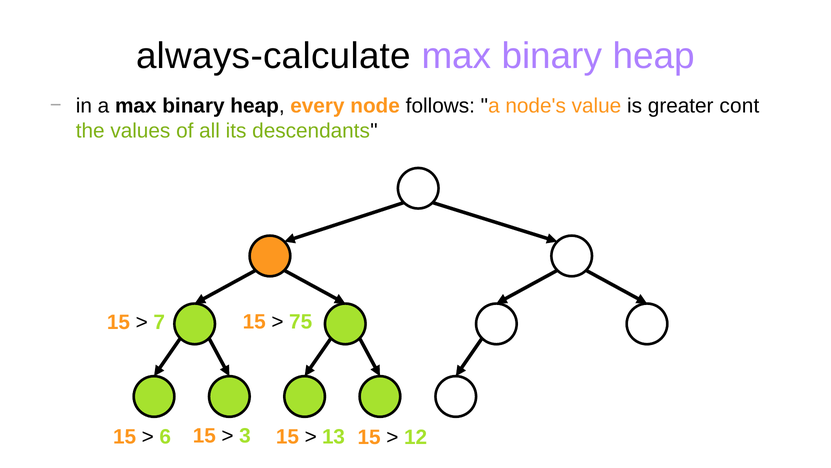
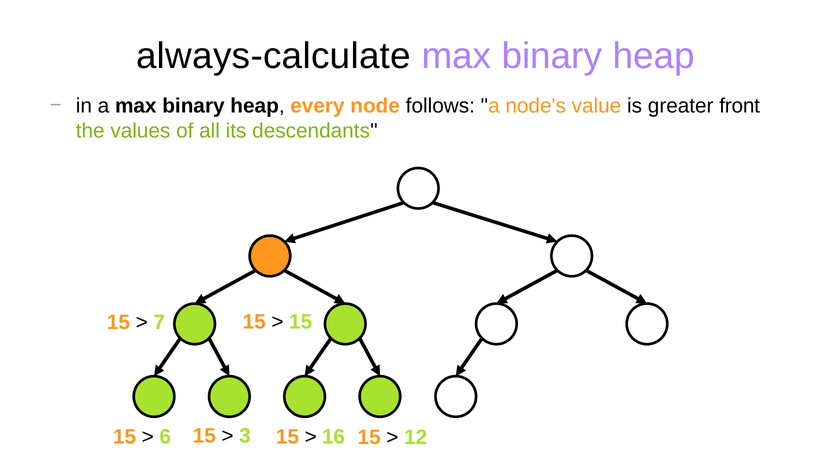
cont: cont -> front
75 at (301, 321): 75 -> 15
13: 13 -> 16
